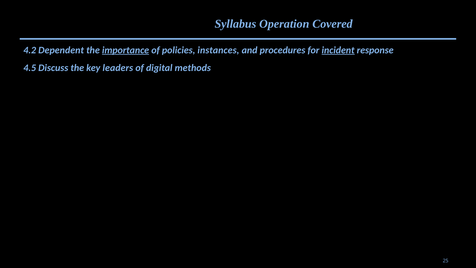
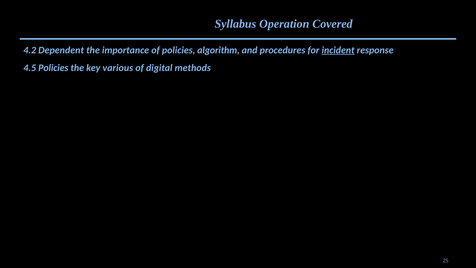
importance underline: present -> none
instances: instances -> algorithm
4.5 Discuss: Discuss -> Policies
leaders: leaders -> various
